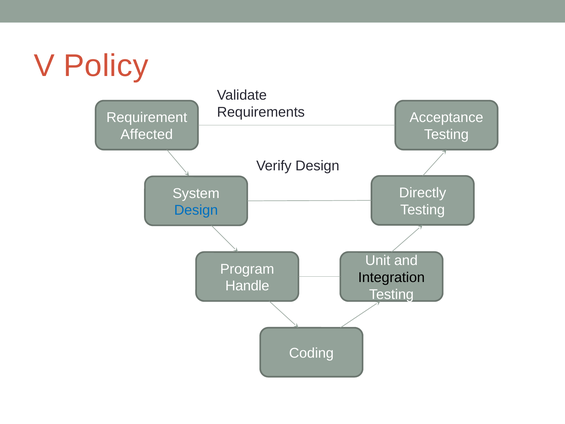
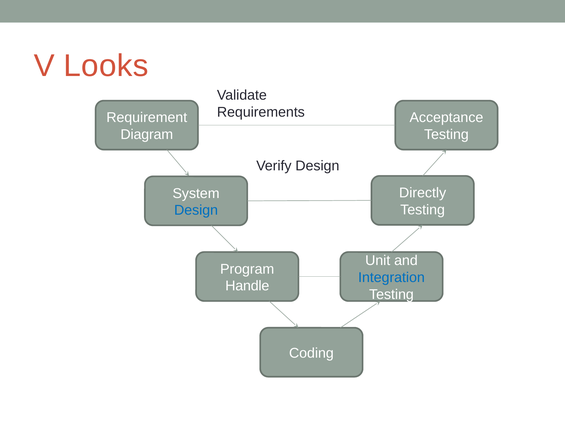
Policy: Policy -> Looks
Affected: Affected -> Diagram
Integration colour: black -> blue
